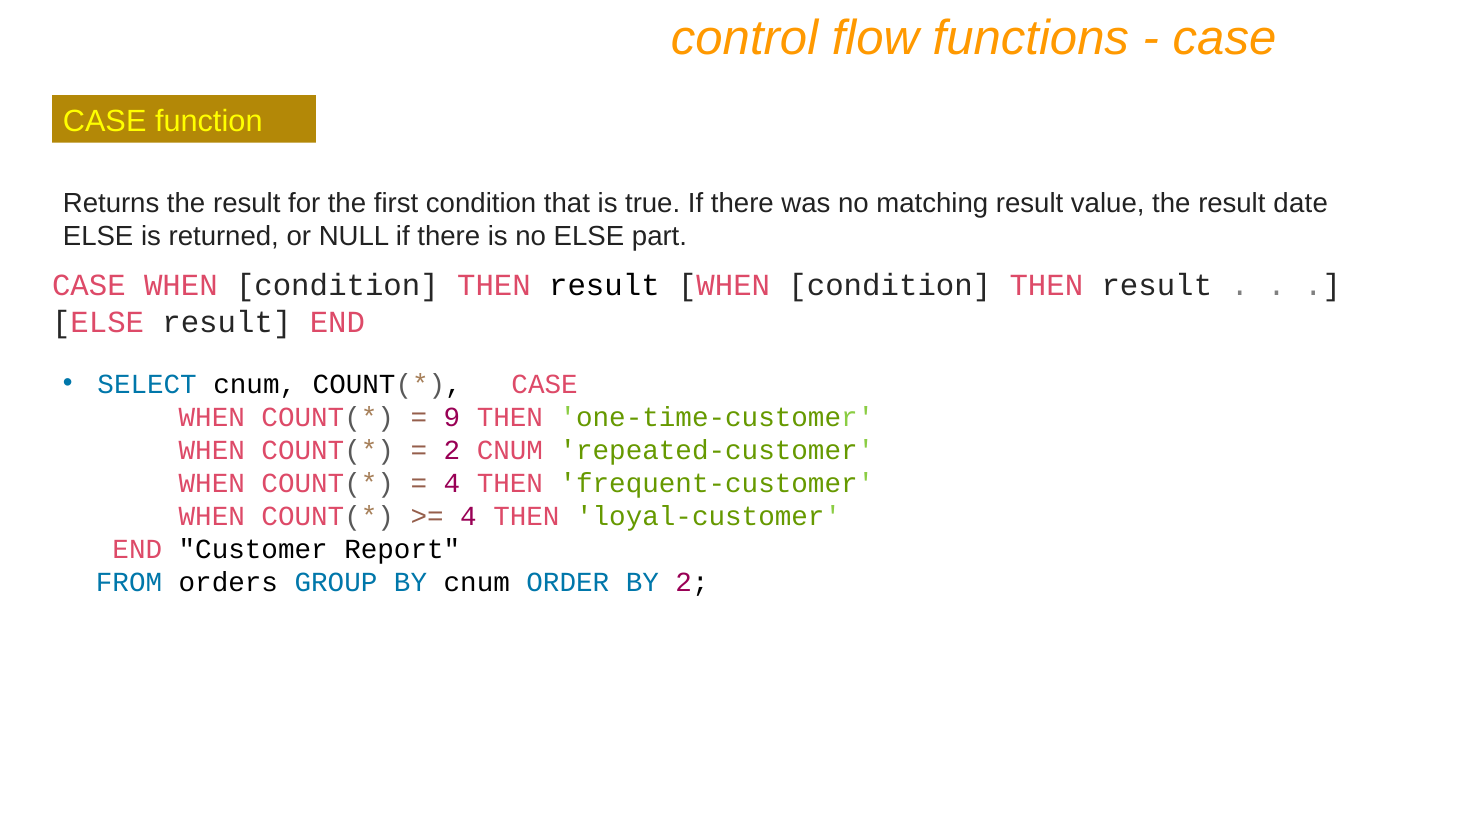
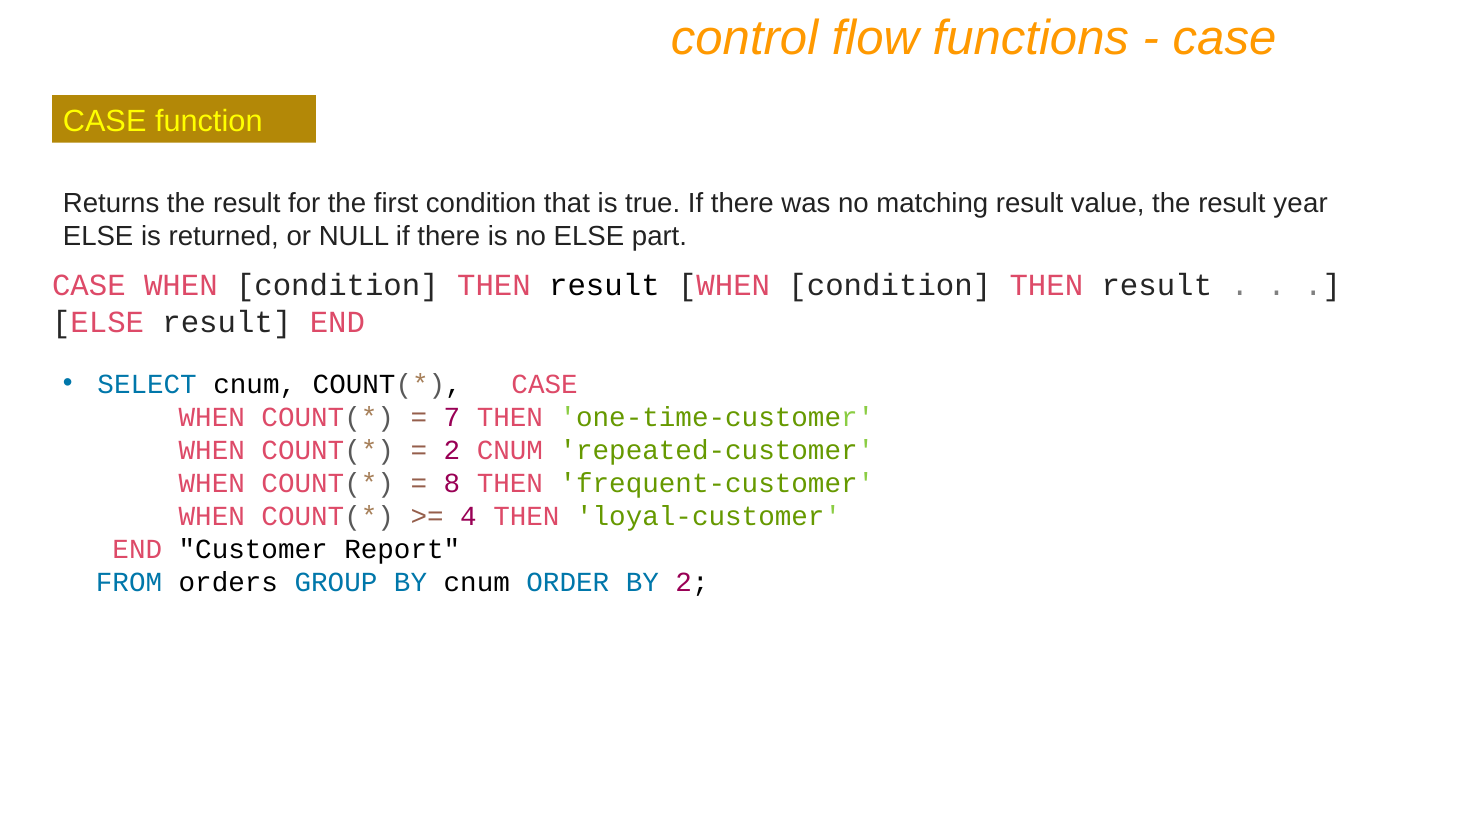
date: date -> year
9: 9 -> 7
4 at (452, 483): 4 -> 8
